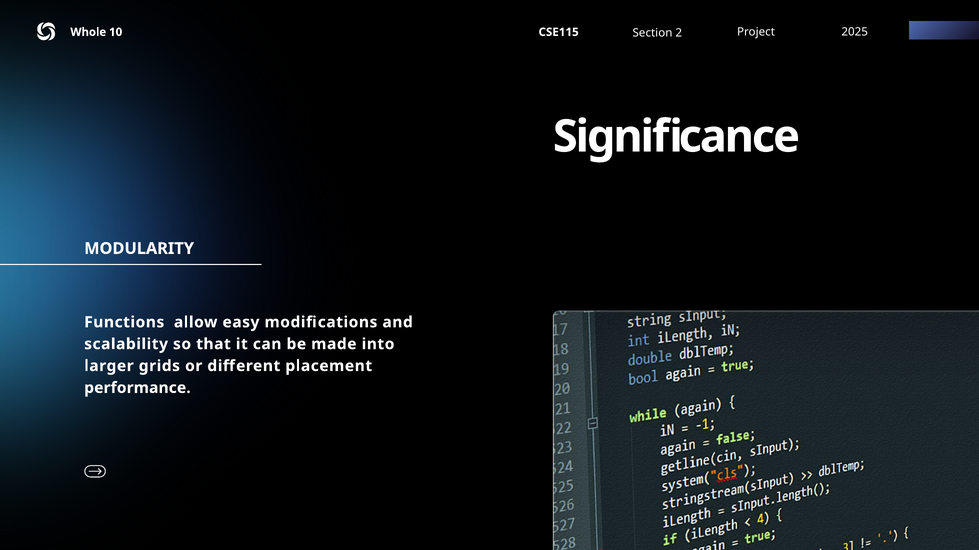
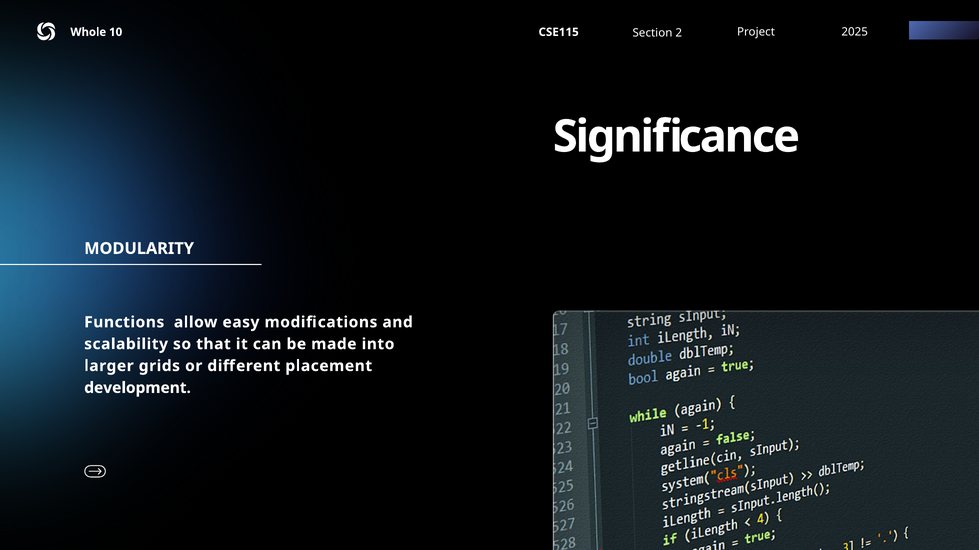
performance: performance -> development
